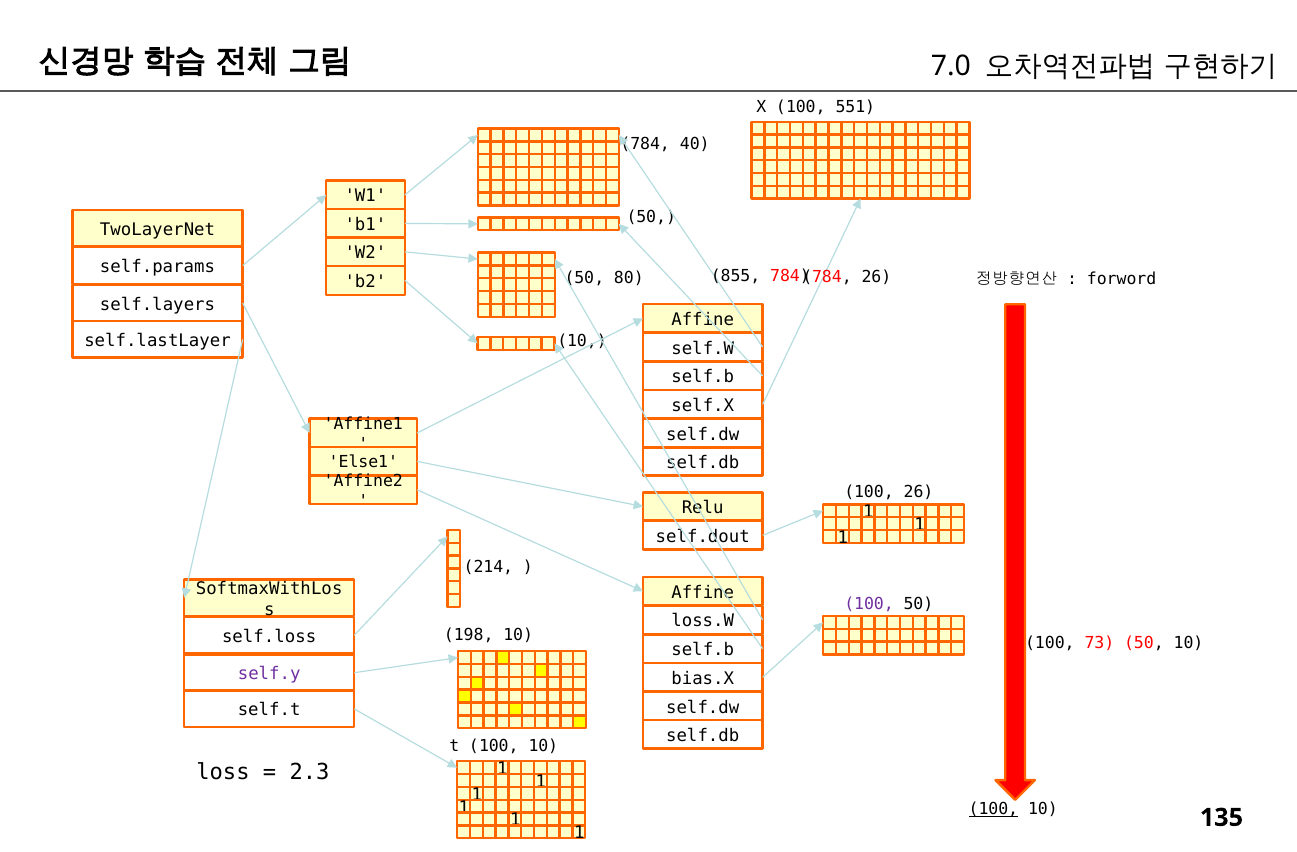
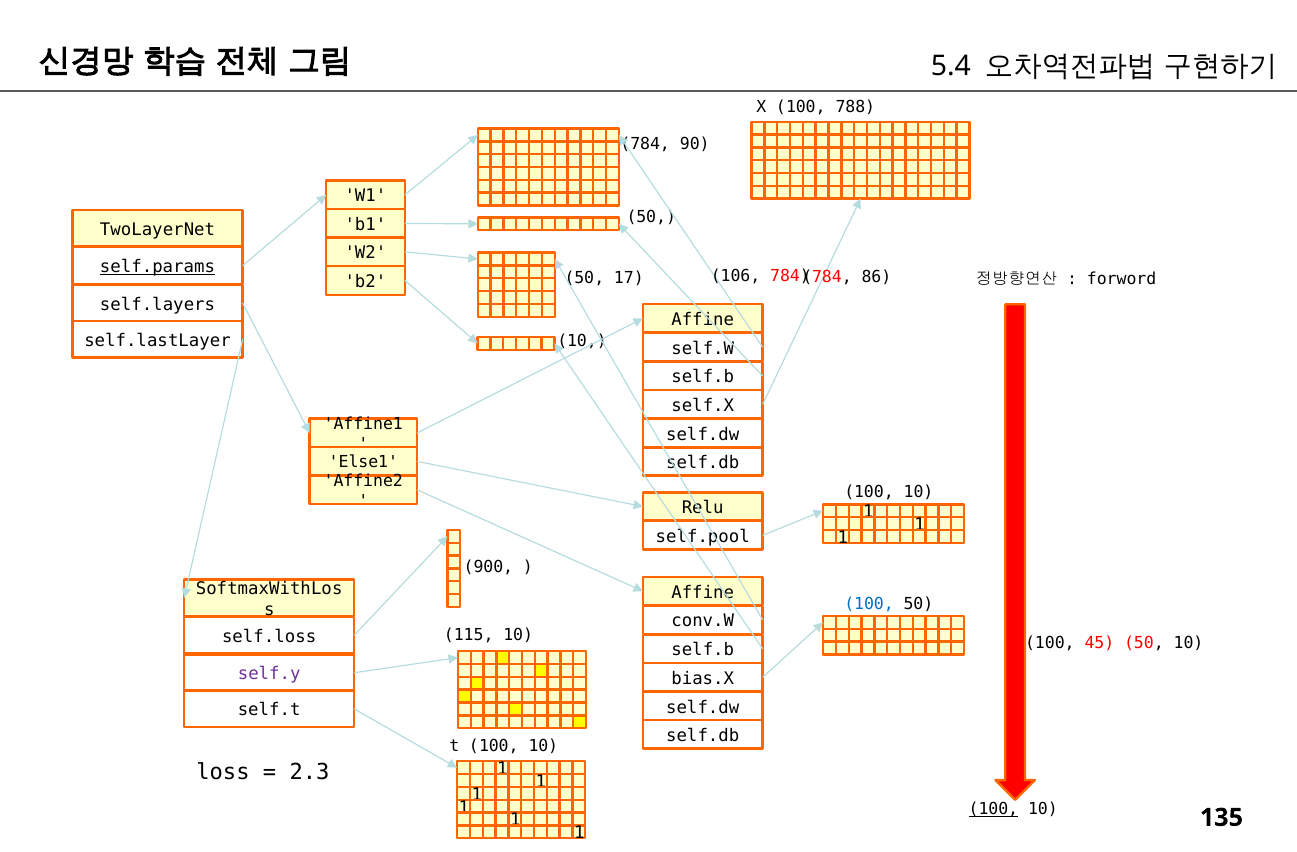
7.0: 7.0 -> 5.4
551: 551 -> 788
40: 40 -> 90
self.params underline: none -> present
855: 855 -> 106
26 at (876, 277): 26 -> 86
80: 80 -> 17
26 at (919, 492): 26 -> 10
self.dout: self.dout -> self.pool
214: 214 -> 900
100 at (869, 604) colour: purple -> blue
loss.W: loss.W -> conv.W
198: 198 -> 115
73: 73 -> 45
